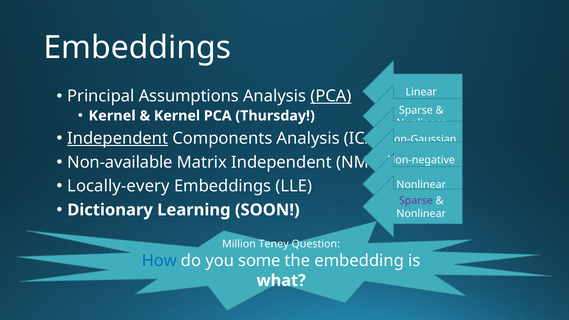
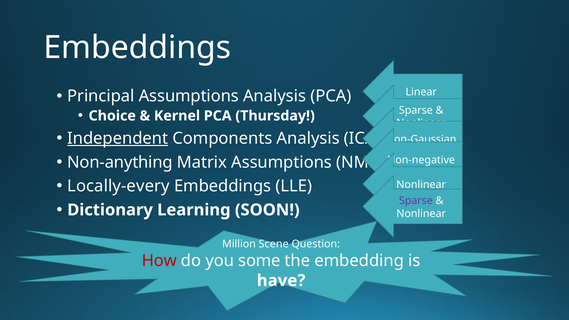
PCA at (331, 96) underline: present -> none
Kernel at (112, 116): Kernel -> Choice
Non-available: Non-available -> Non-anything
Matrix Independent: Independent -> Assumptions
Teney: Teney -> Scene
How colour: blue -> red
what: what -> have
